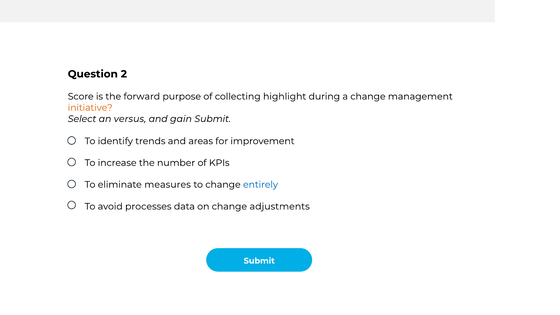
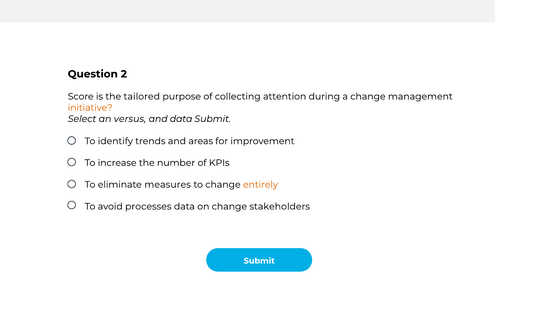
forward: forward -> tailored
highlight: highlight -> attention
and gain: gain -> data
entirely colour: blue -> orange
adjustments: adjustments -> stakeholders
